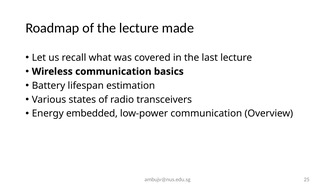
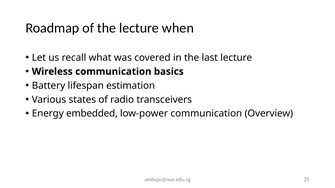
made: made -> when
